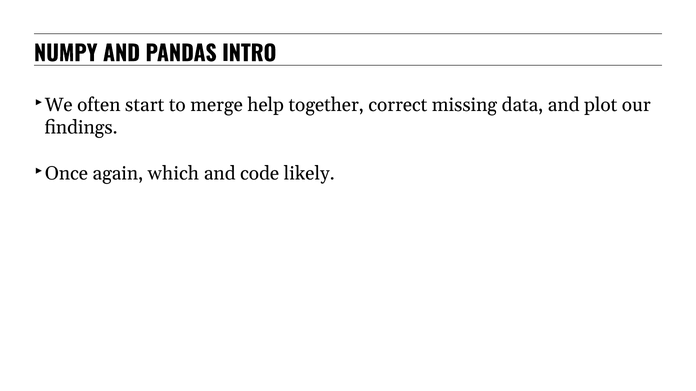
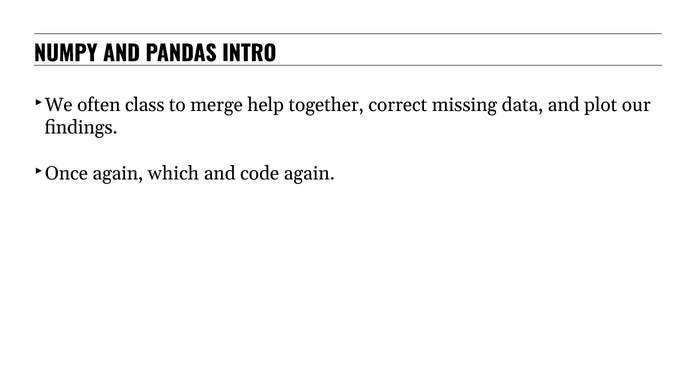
start: start -> class
code likely: likely -> again
